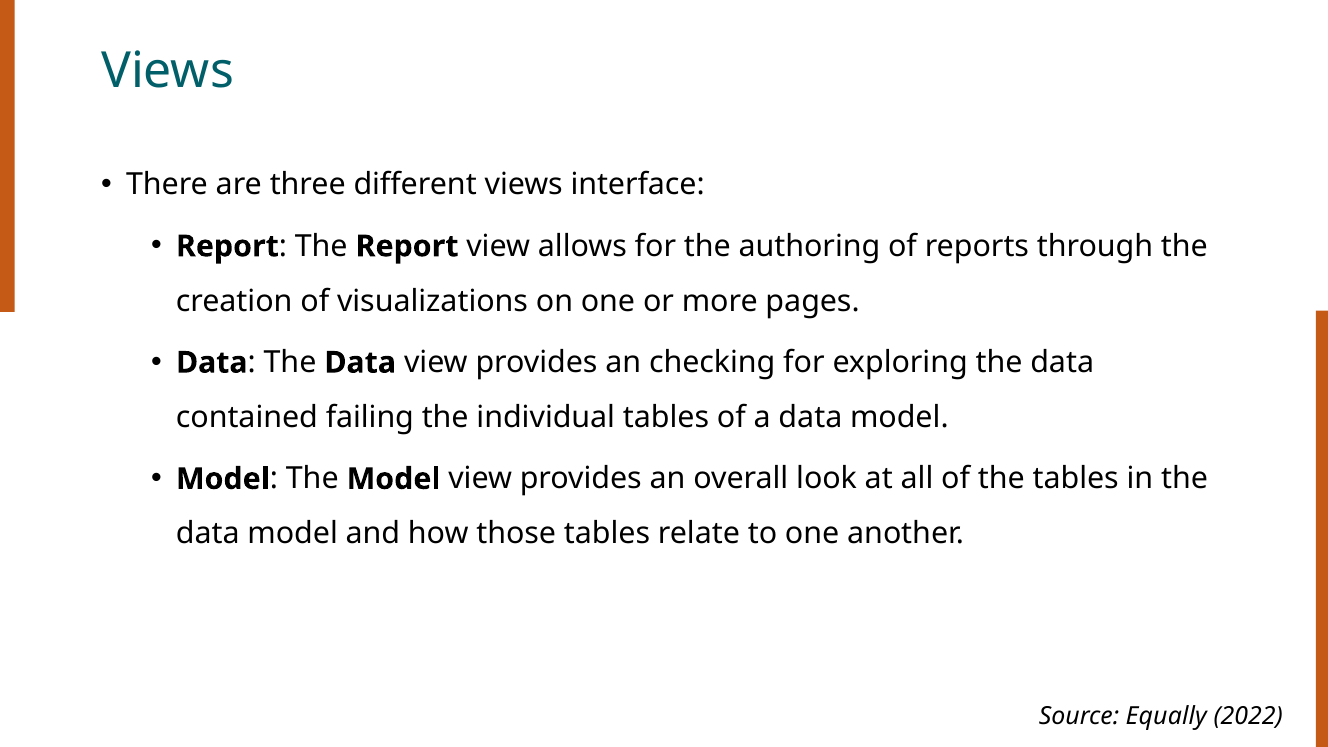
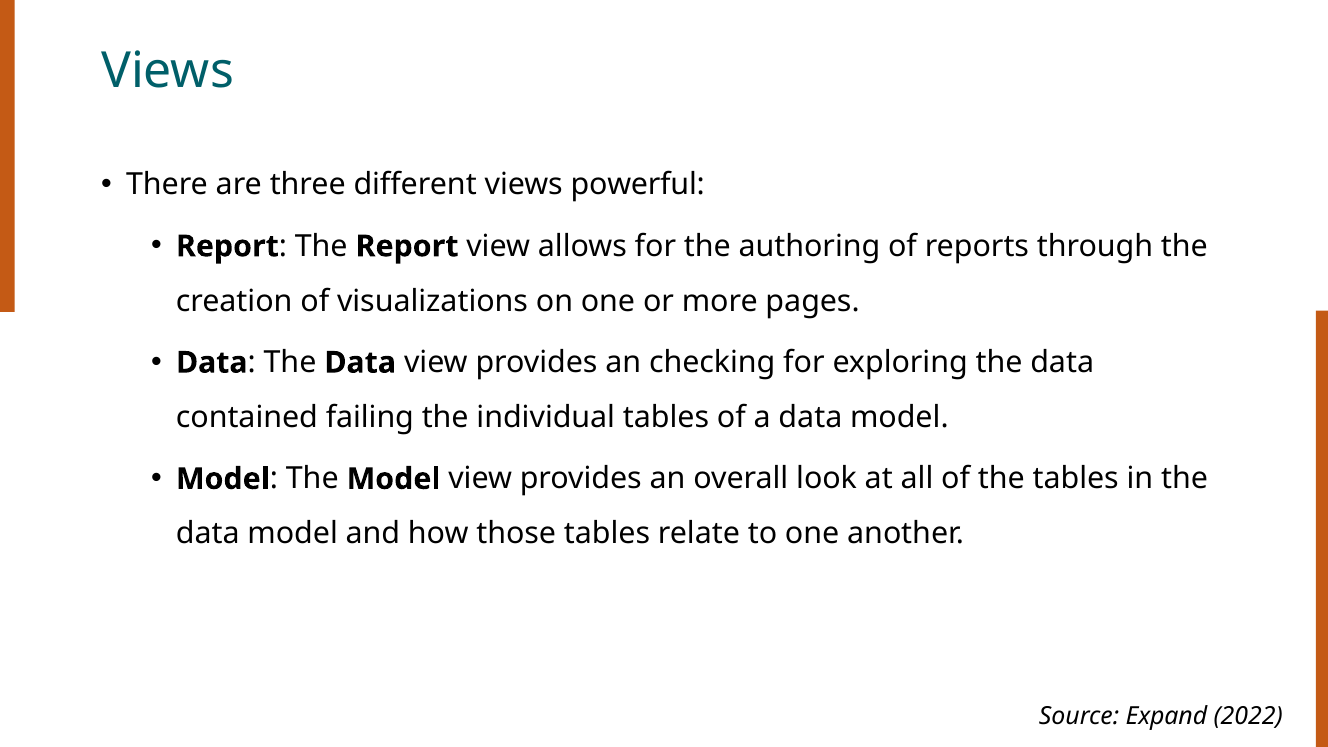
interface: interface -> powerful
Equally: Equally -> Expand
